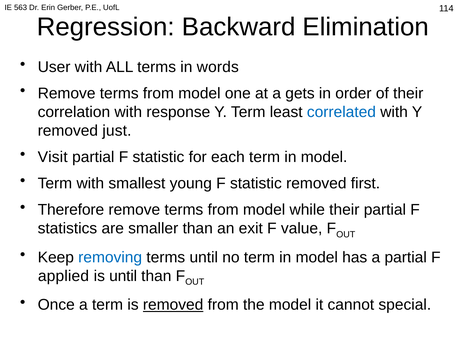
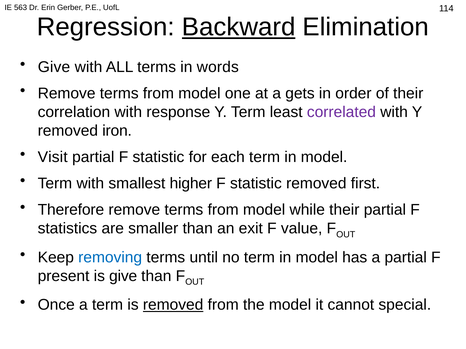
Backward underline: none -> present
User at (54, 67): User -> Give
correlated colour: blue -> purple
just: just -> iron
young: young -> higher
applied: applied -> present
is until: until -> give
